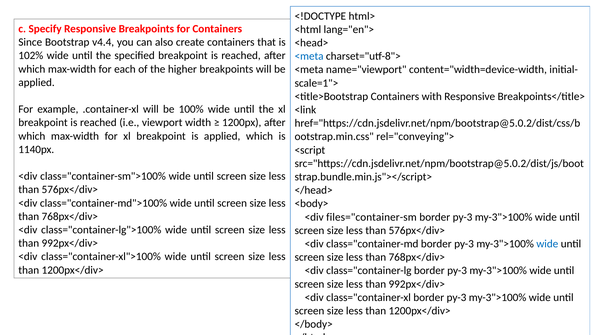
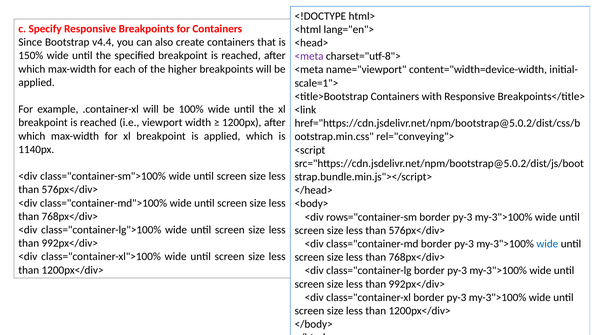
102%: 102% -> 150%
<meta at (309, 56) colour: blue -> purple
files="container-sm: files="container-sm -> rows="container-sm
